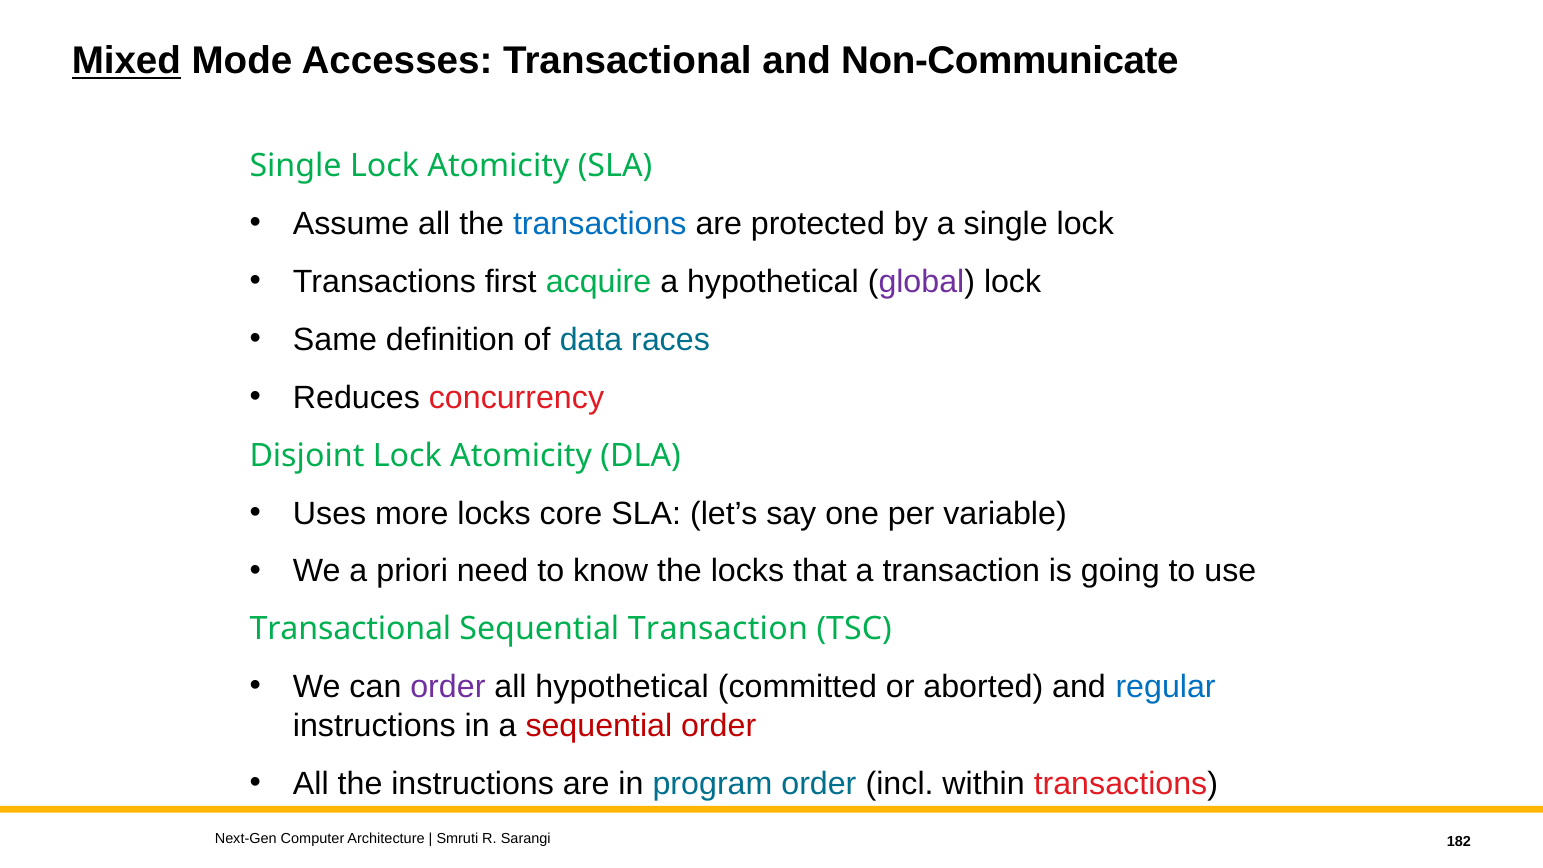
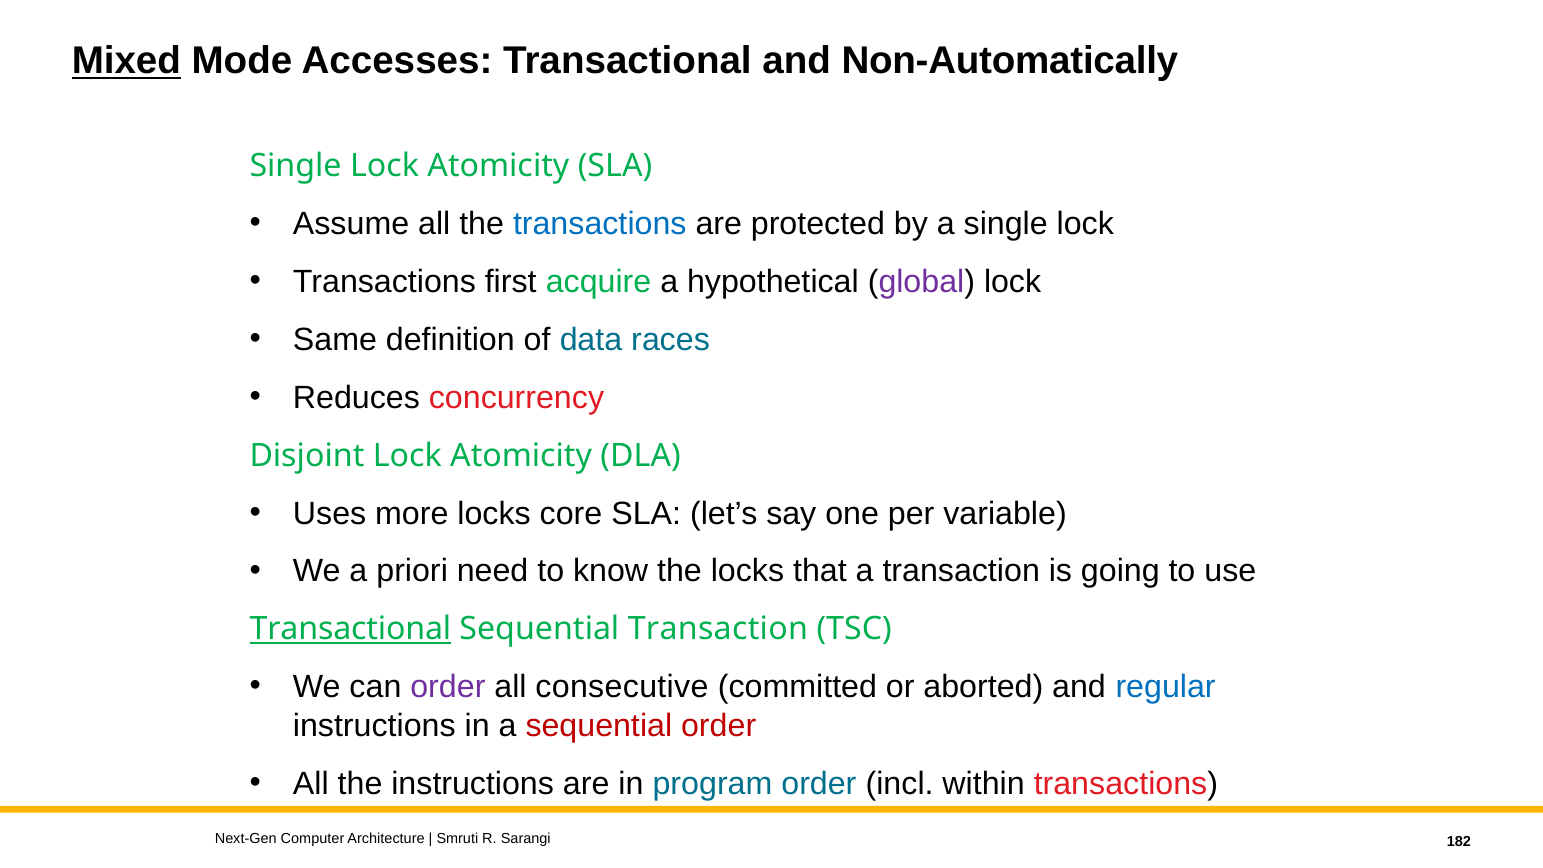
Non-Communicate: Non-Communicate -> Non-Automatically
Transactional at (350, 629) underline: none -> present
all hypothetical: hypothetical -> consecutive
